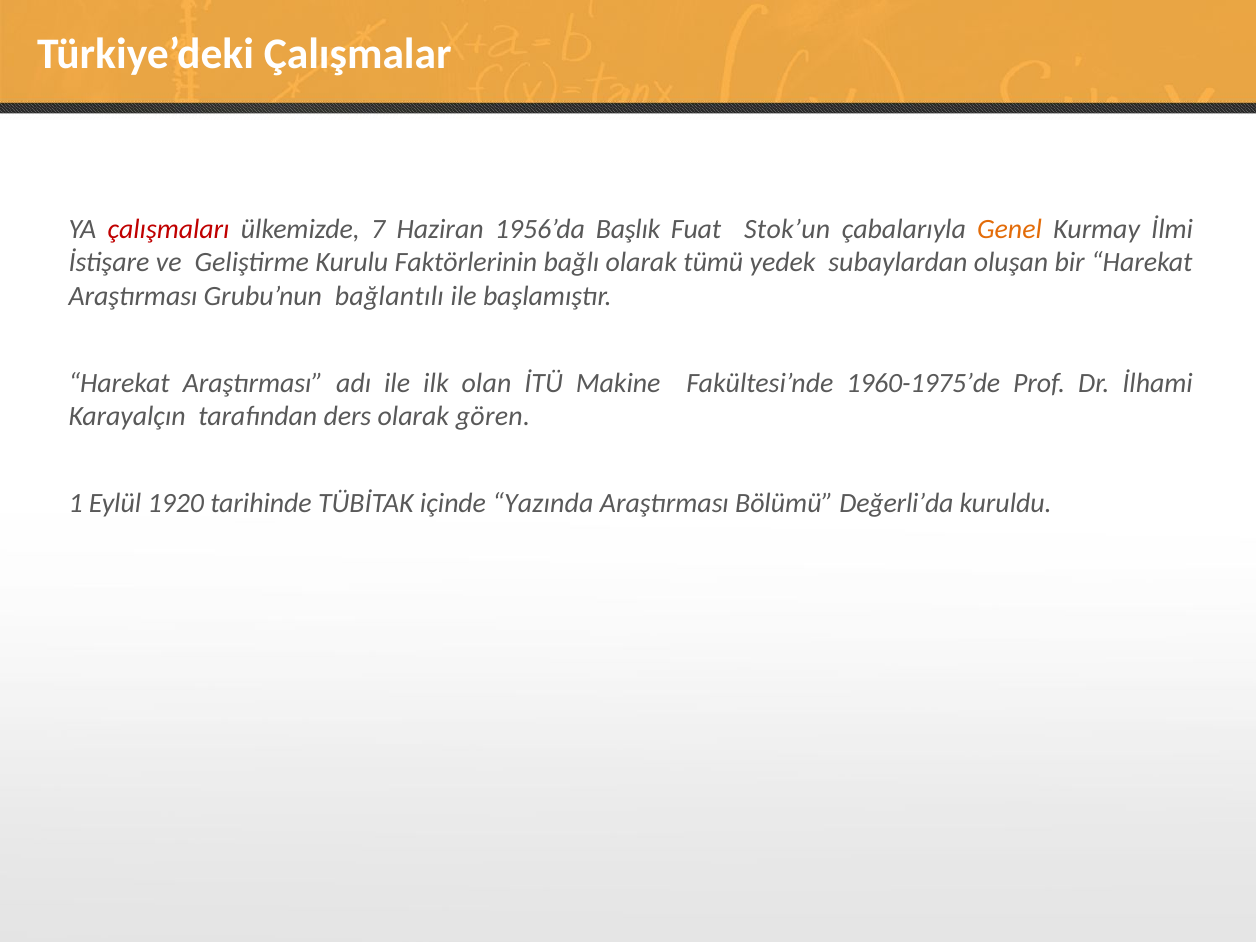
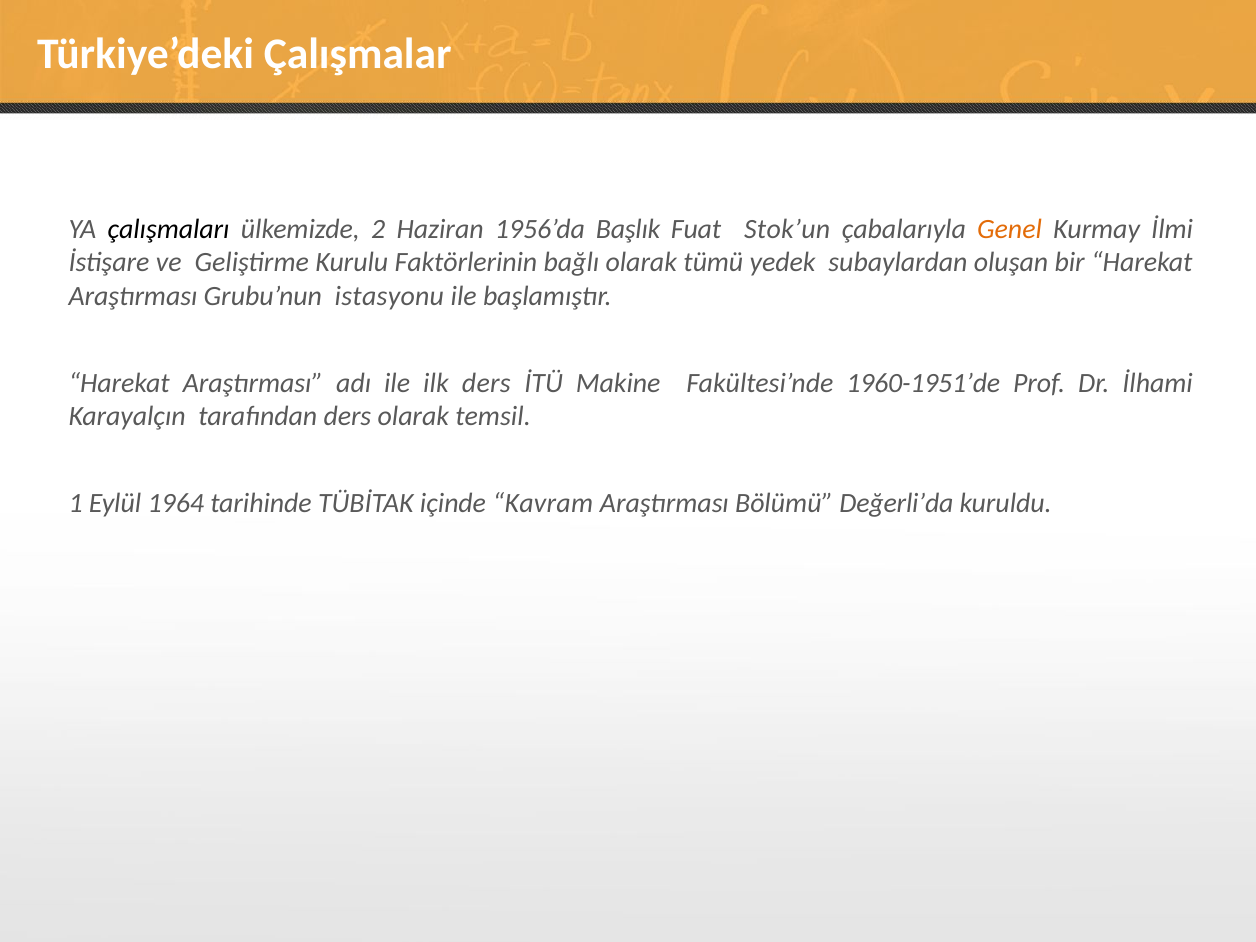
çalışmaları colour: red -> black
7: 7 -> 2
bağlantılı: bağlantılı -> istasyonu
ilk olan: olan -> ders
1960-1975’de: 1960-1975’de -> 1960-1951’de
gören: gören -> temsil
1920: 1920 -> 1964
Yazında: Yazında -> Kavram
